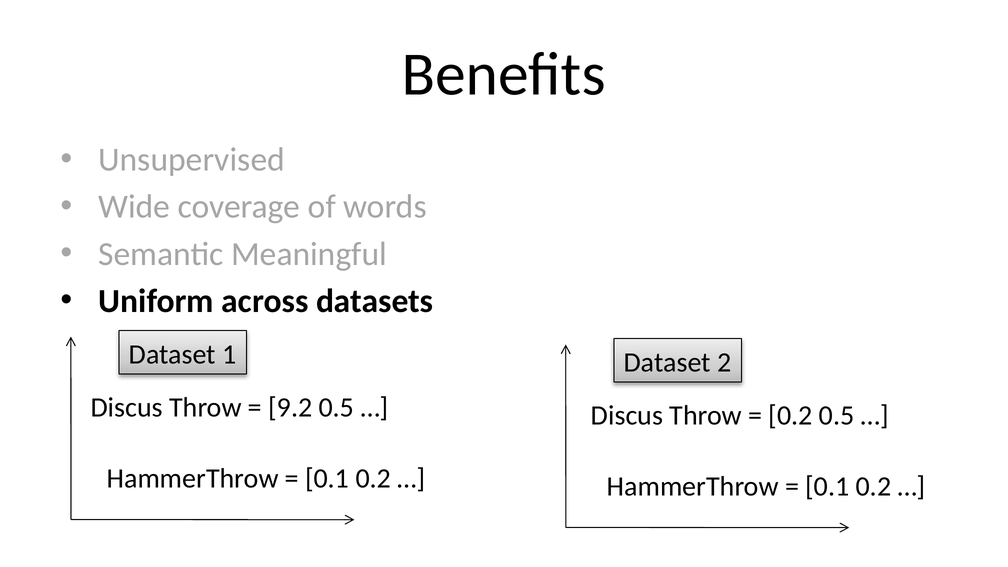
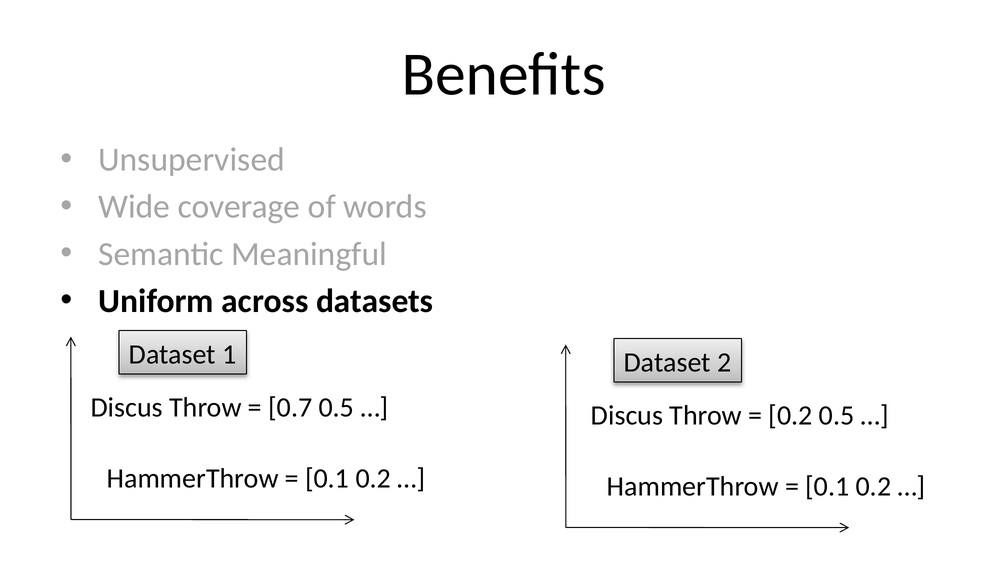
9.2: 9.2 -> 0.7
